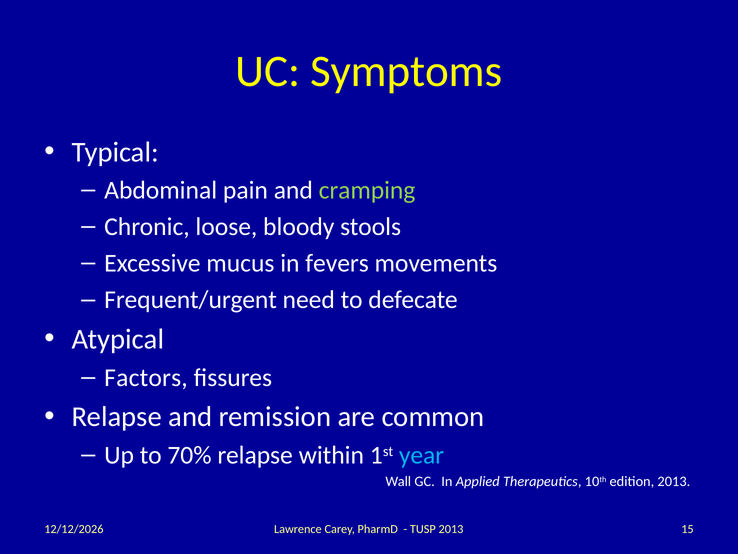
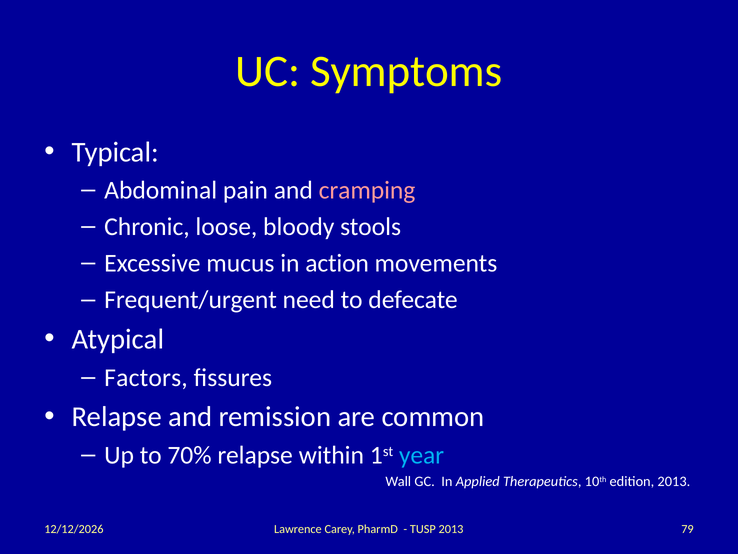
cramping colour: light green -> pink
fevers: fevers -> action
15: 15 -> 79
